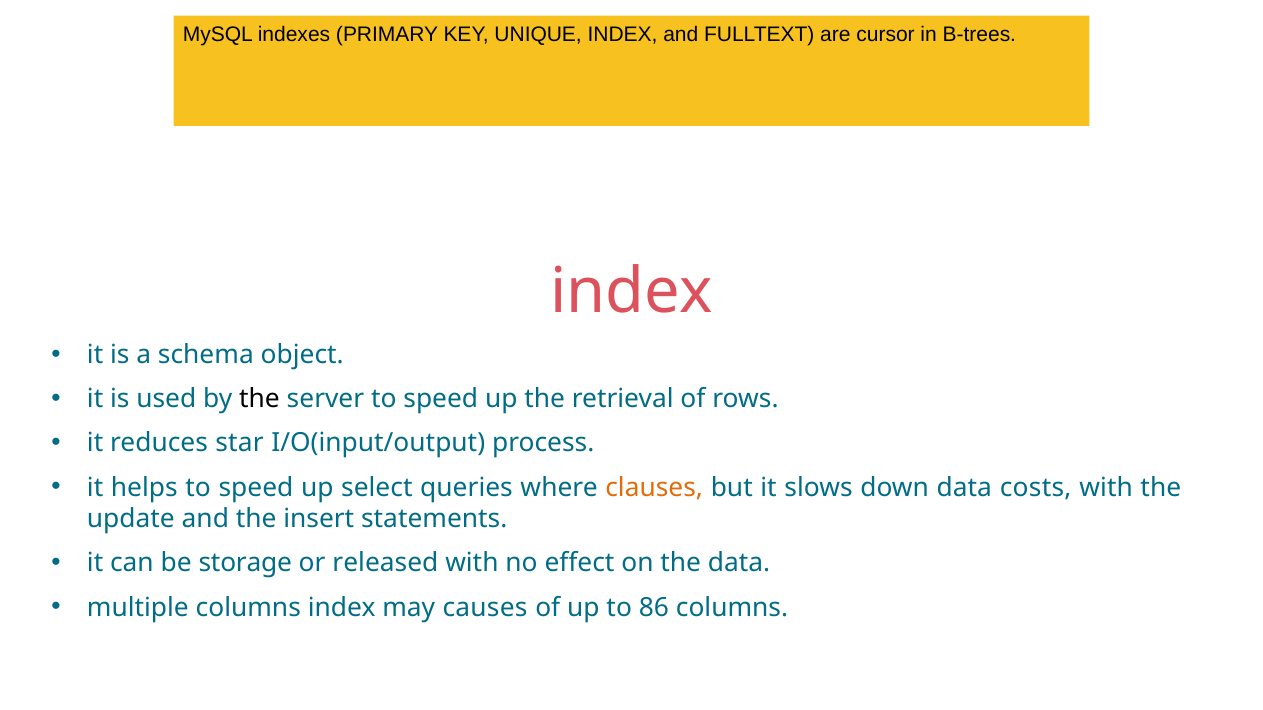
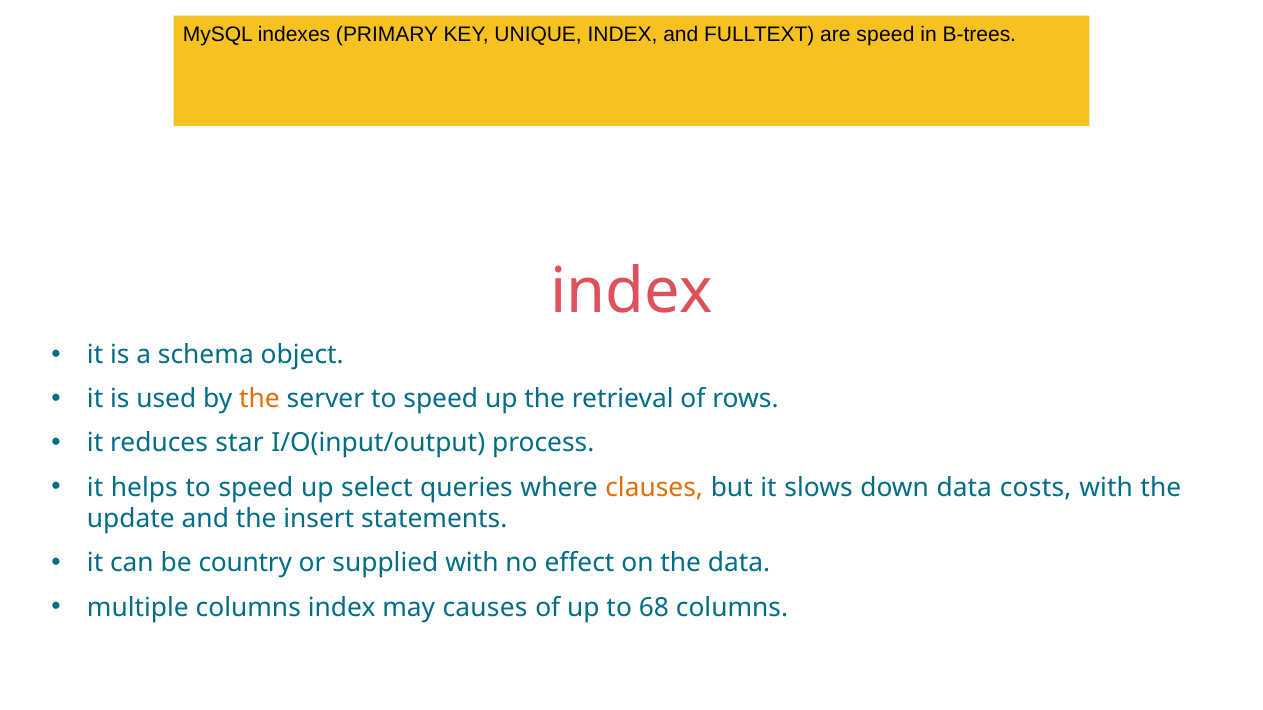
are cursor: cursor -> speed
the at (259, 399) colour: black -> orange
storage: storage -> country
released: released -> supplied
86: 86 -> 68
